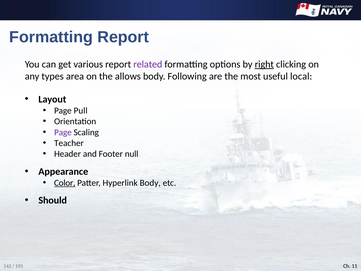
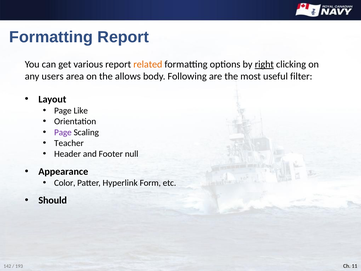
related colour: purple -> orange
types: types -> users
local: local -> filter
Pull: Pull -> Like
Color underline: present -> none
Hyperlink Body: Body -> Form
